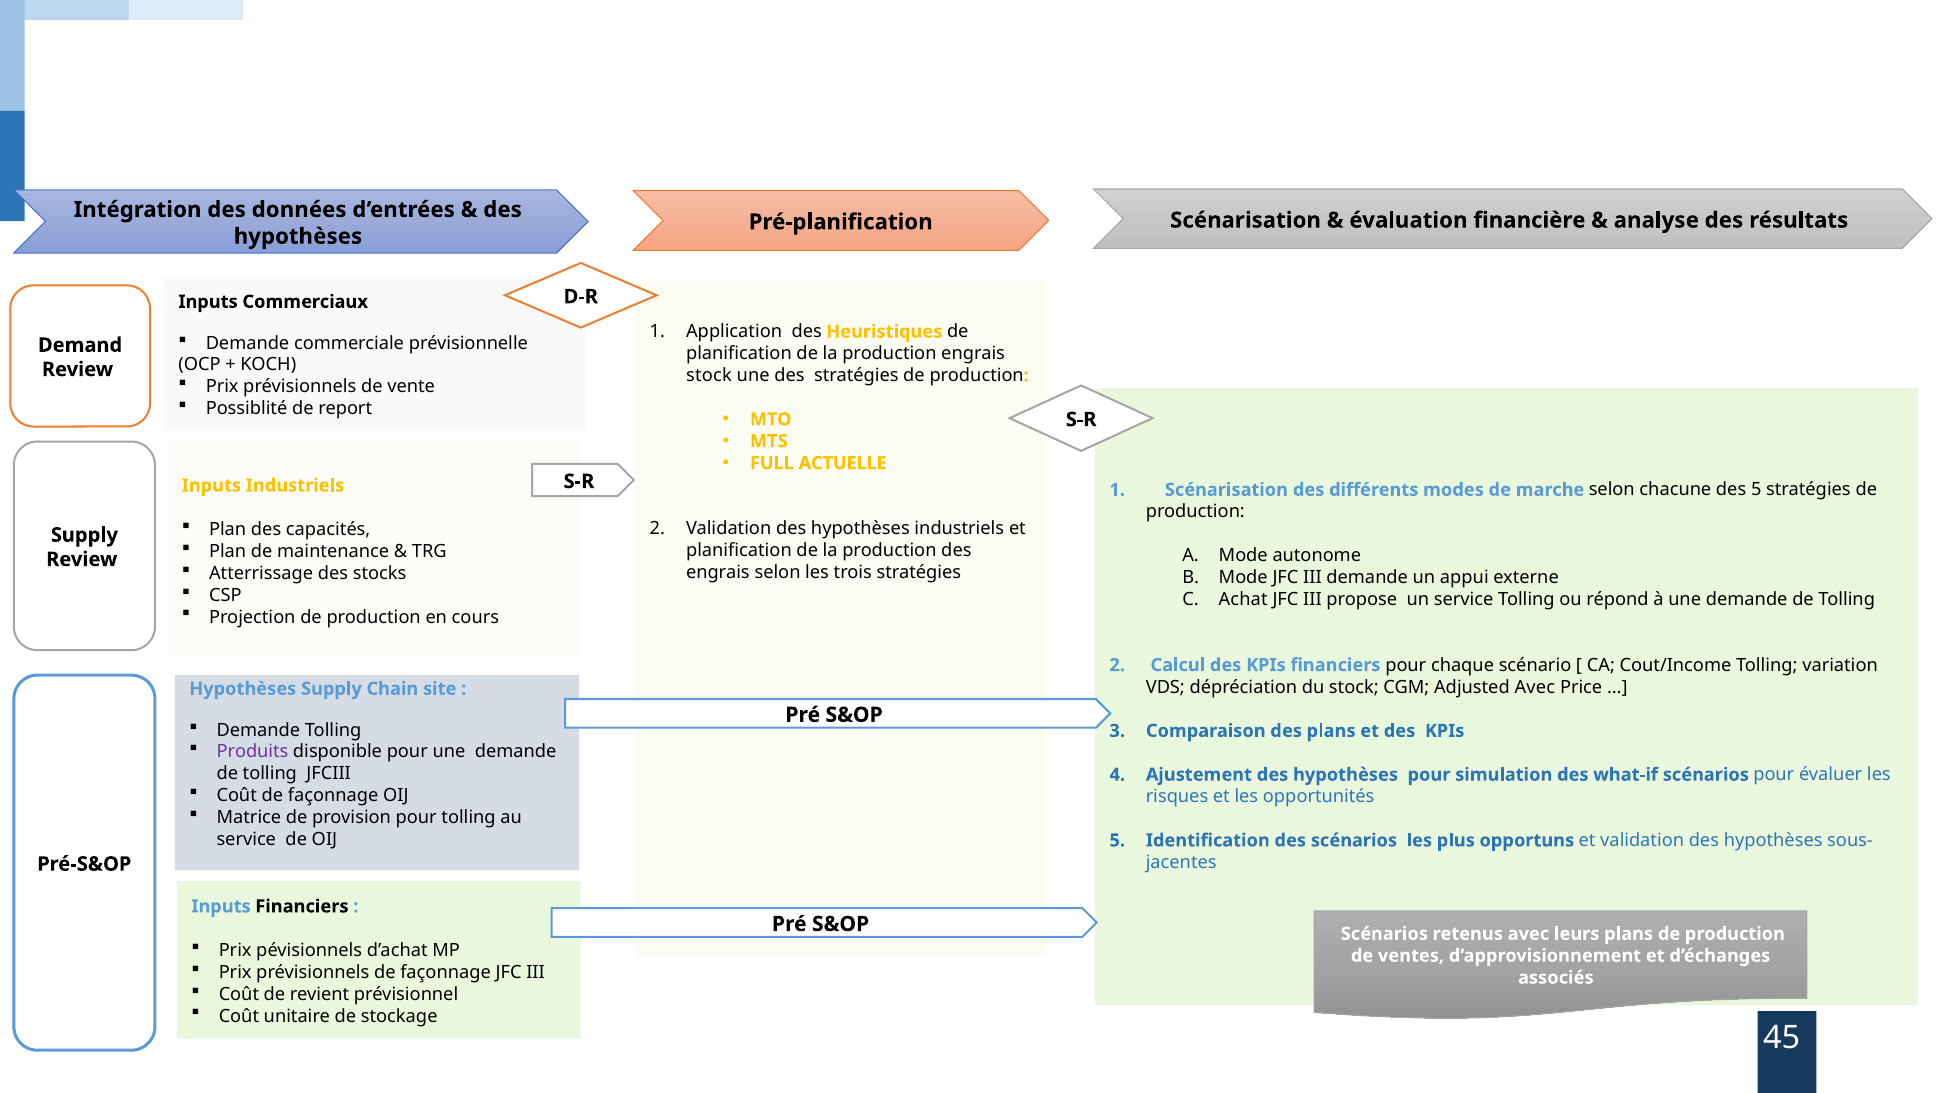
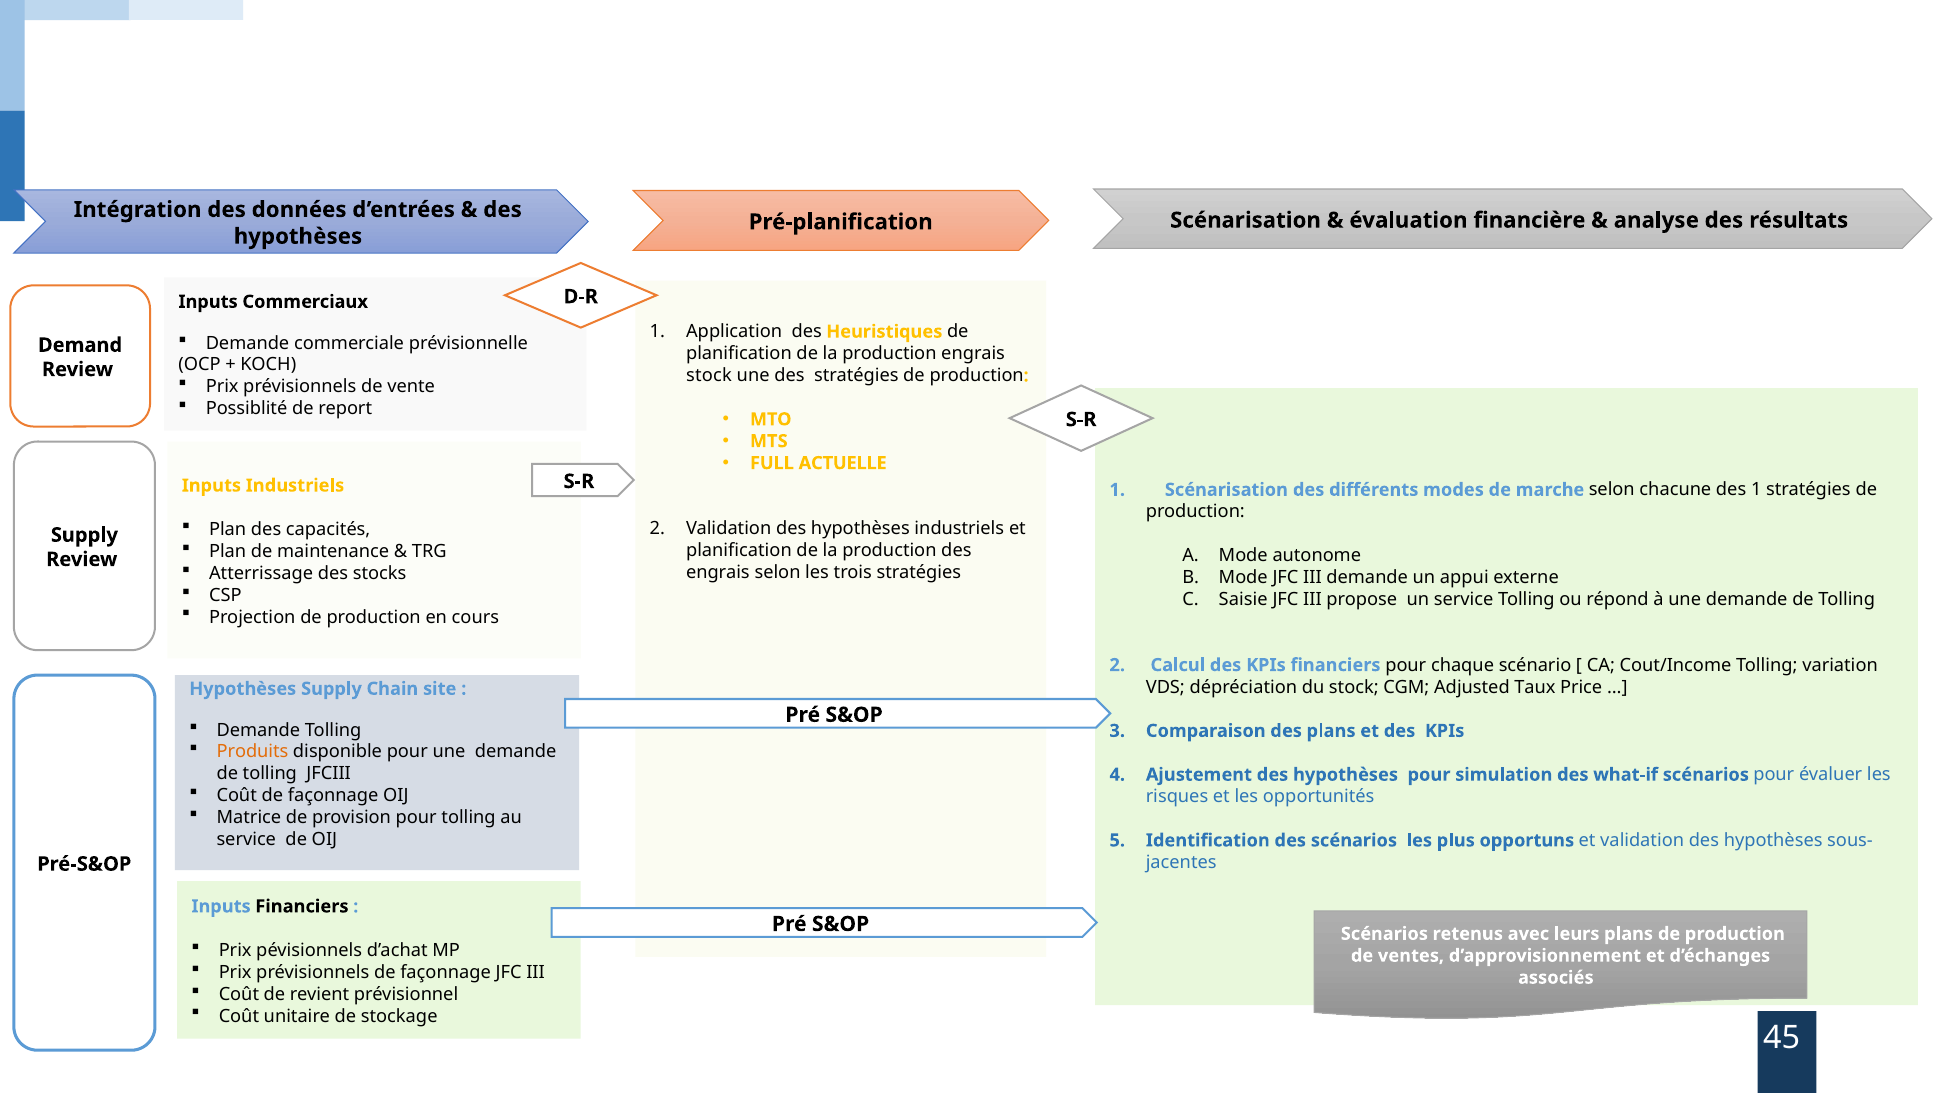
des 5: 5 -> 1
Achat: Achat -> Saisie
Adjusted Avec: Avec -> Taux
Produits colour: purple -> orange
